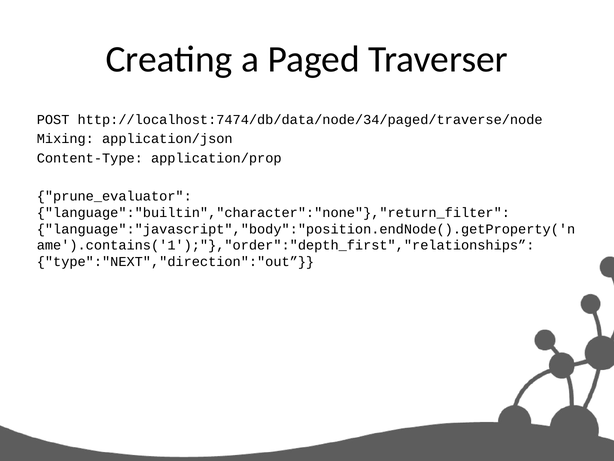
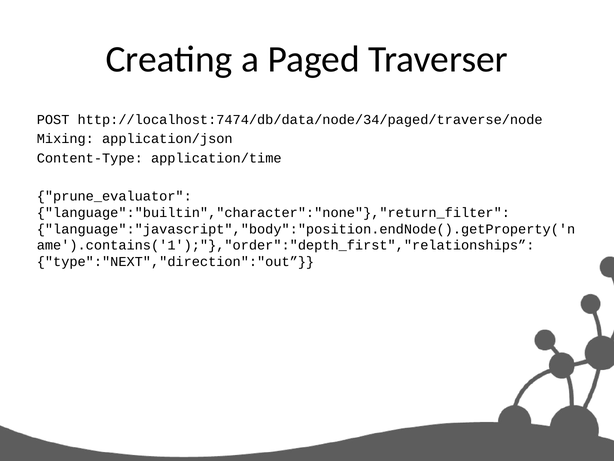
application/prop: application/prop -> application/time
